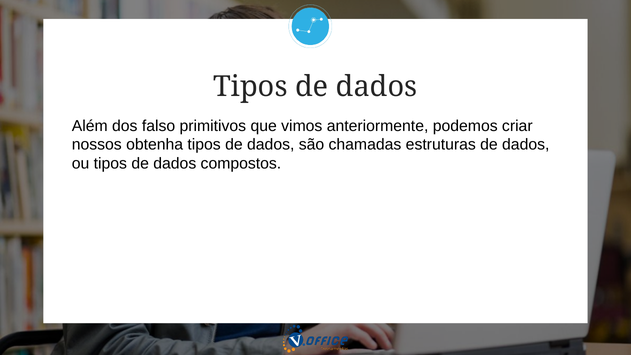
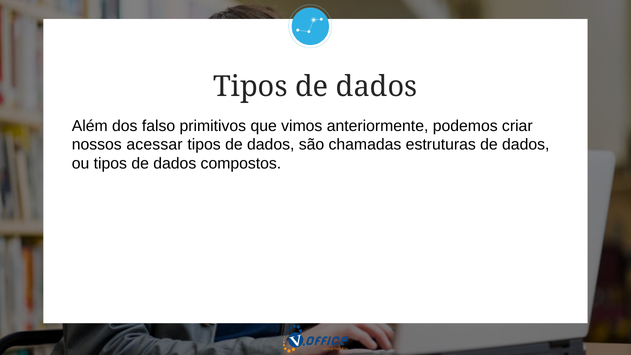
obtenha: obtenha -> acessar
